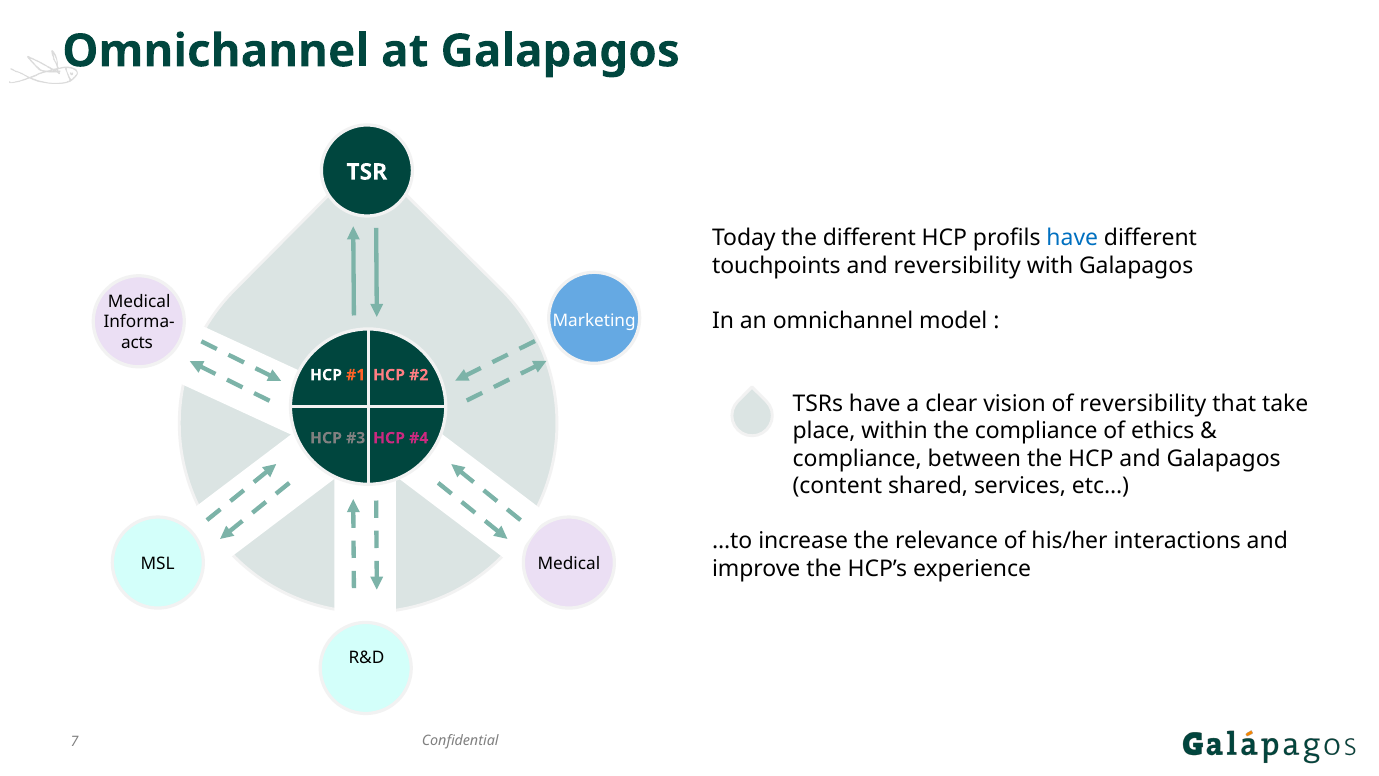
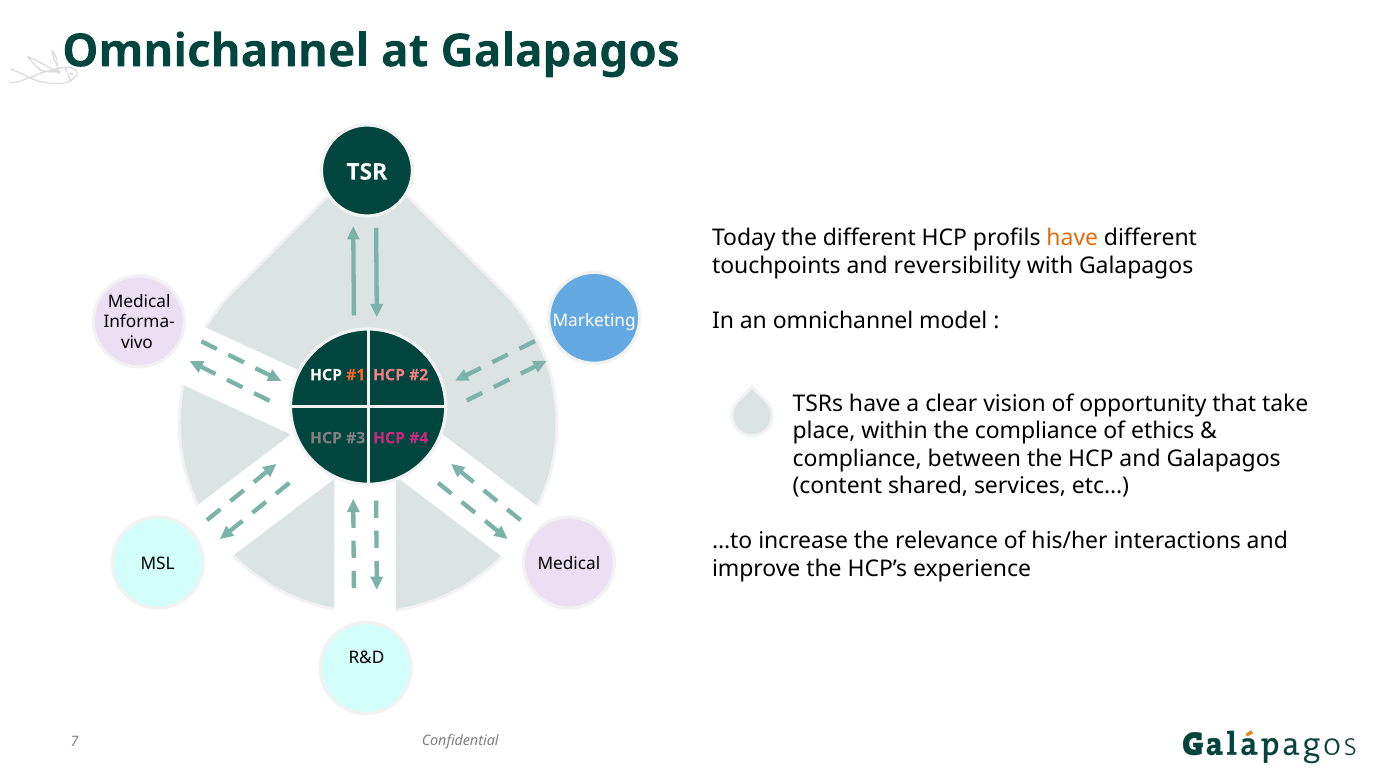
have at (1072, 238) colour: blue -> orange
acts: acts -> vivo
of reversibility: reversibility -> opportunity
